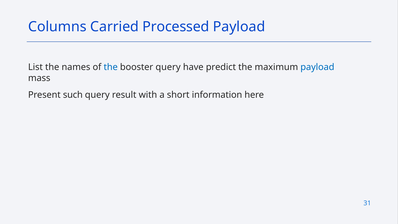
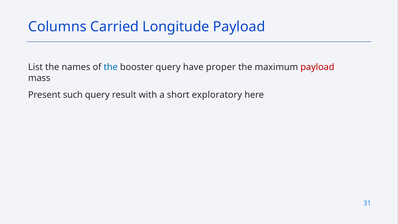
Processed: Processed -> Longitude
predict: predict -> proper
payload at (317, 67) colour: blue -> red
information: information -> exploratory
